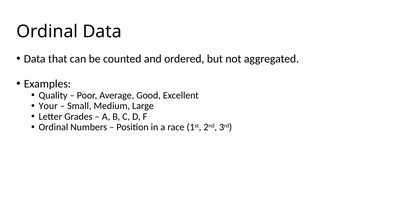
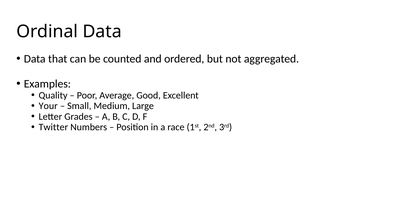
Ordinal at (53, 127): Ordinal -> Twitter
